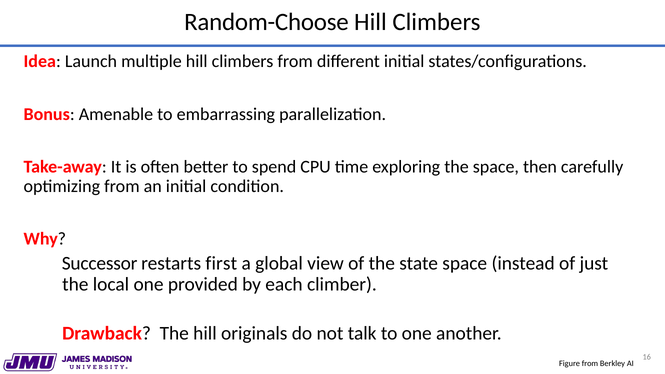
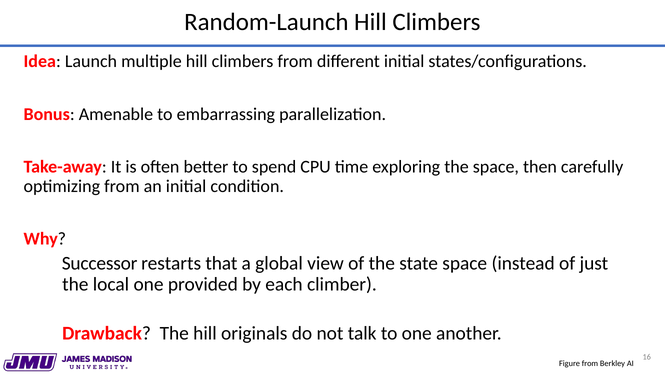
Random-Choose: Random-Choose -> Random-Launch
first: first -> that
